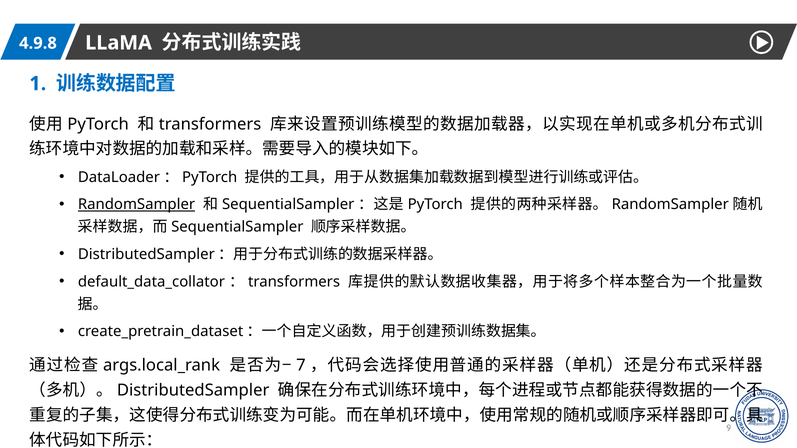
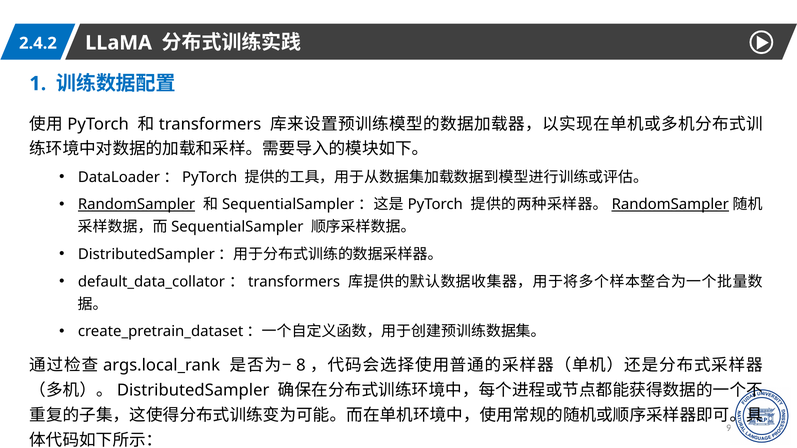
4.9.8: 4.9.8 -> 2.4.2
RandomSampler at (670, 205) underline: none -> present
7: 7 -> 8
